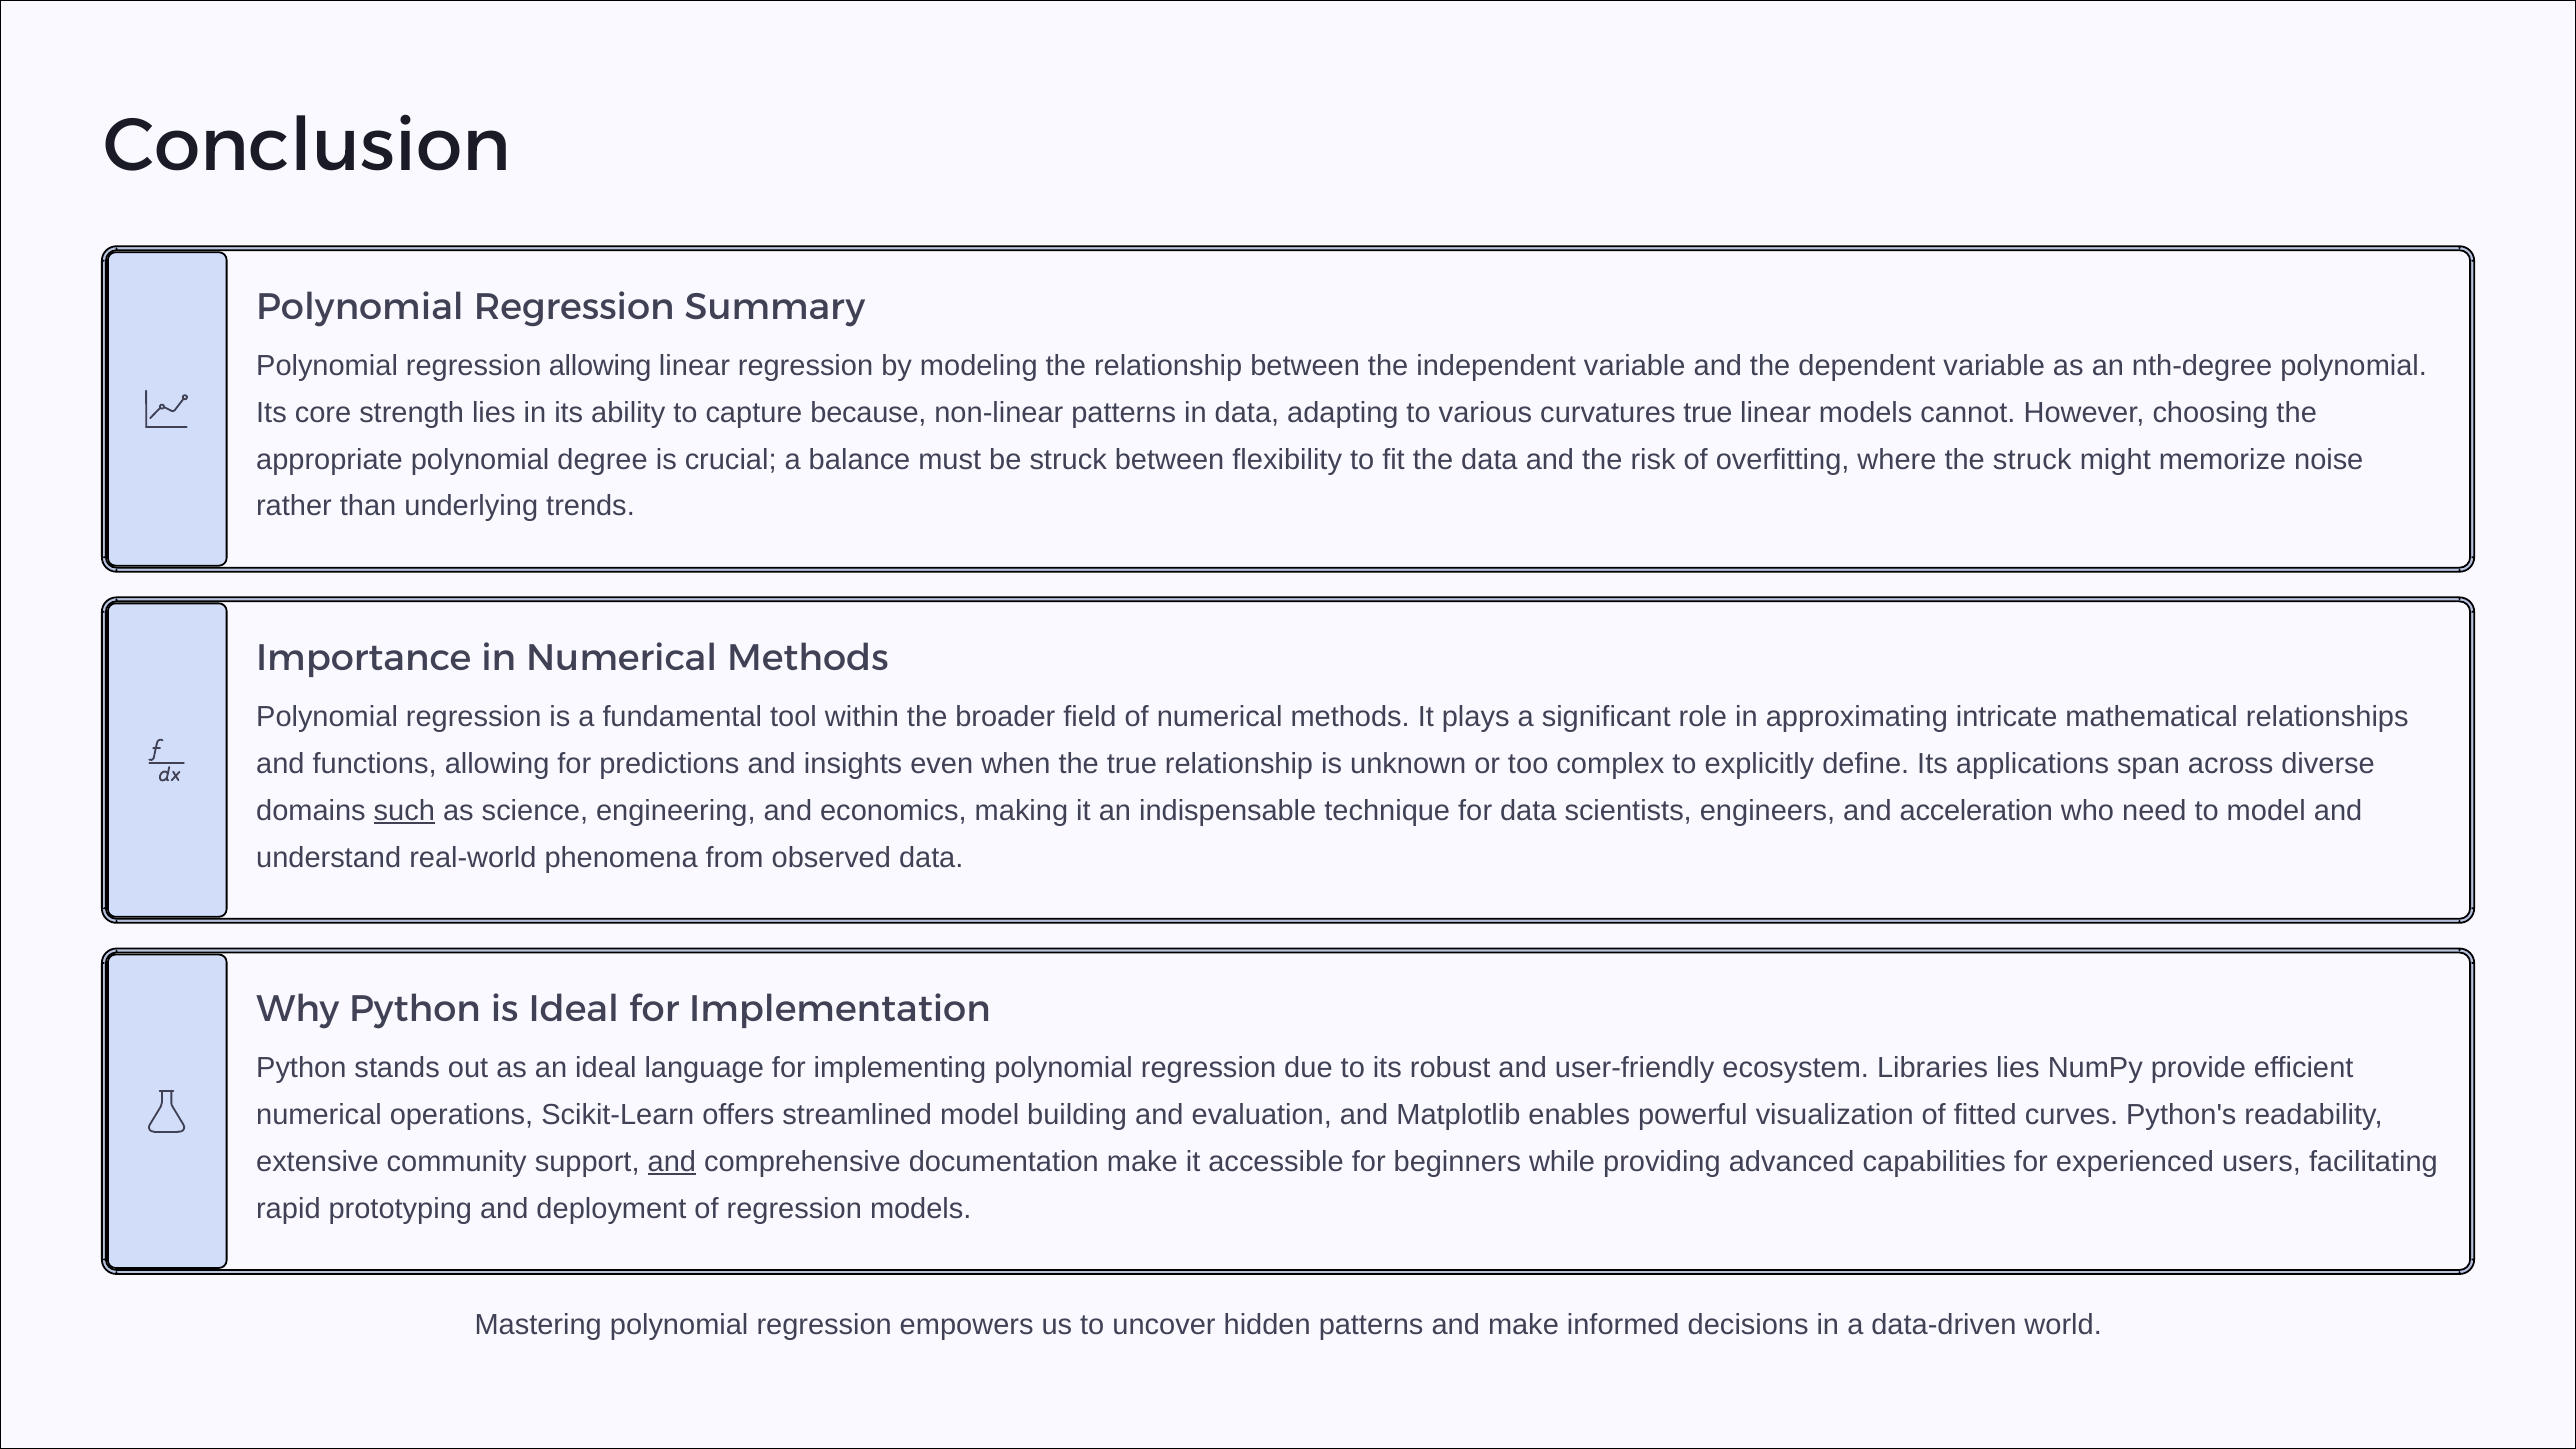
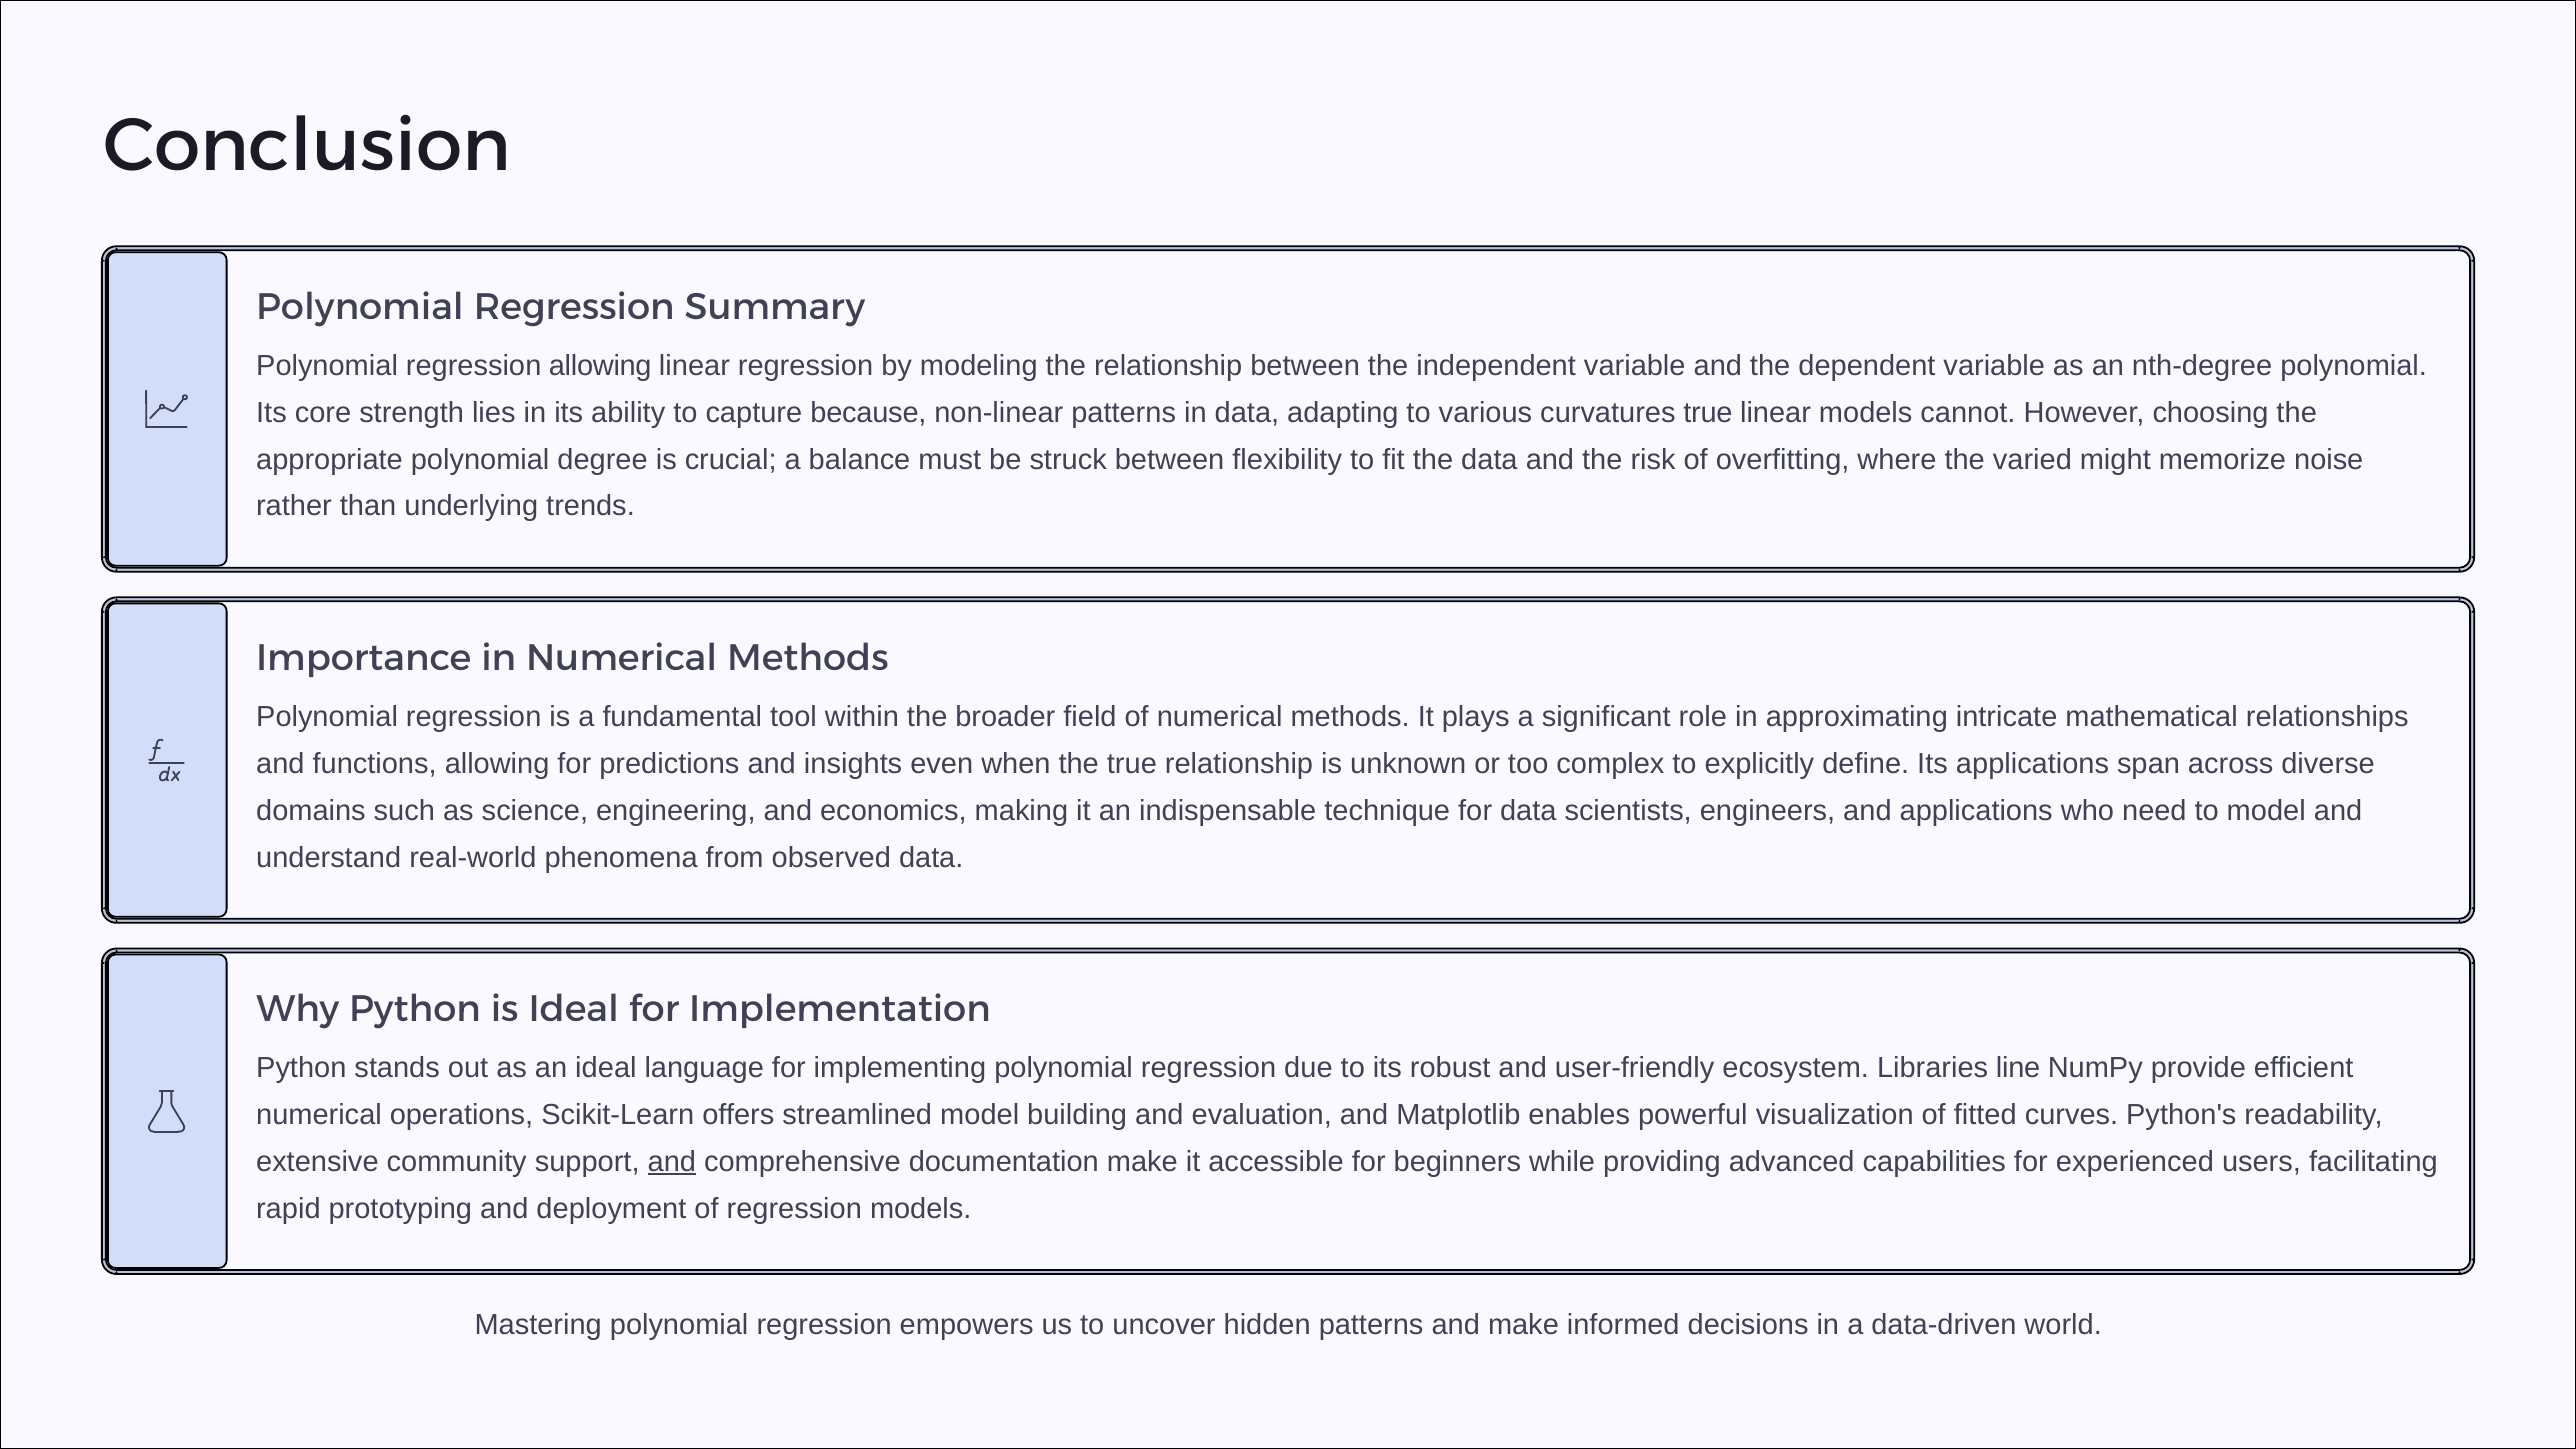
the struck: struck -> varied
such underline: present -> none
and acceleration: acceleration -> applications
Libraries lies: lies -> line
